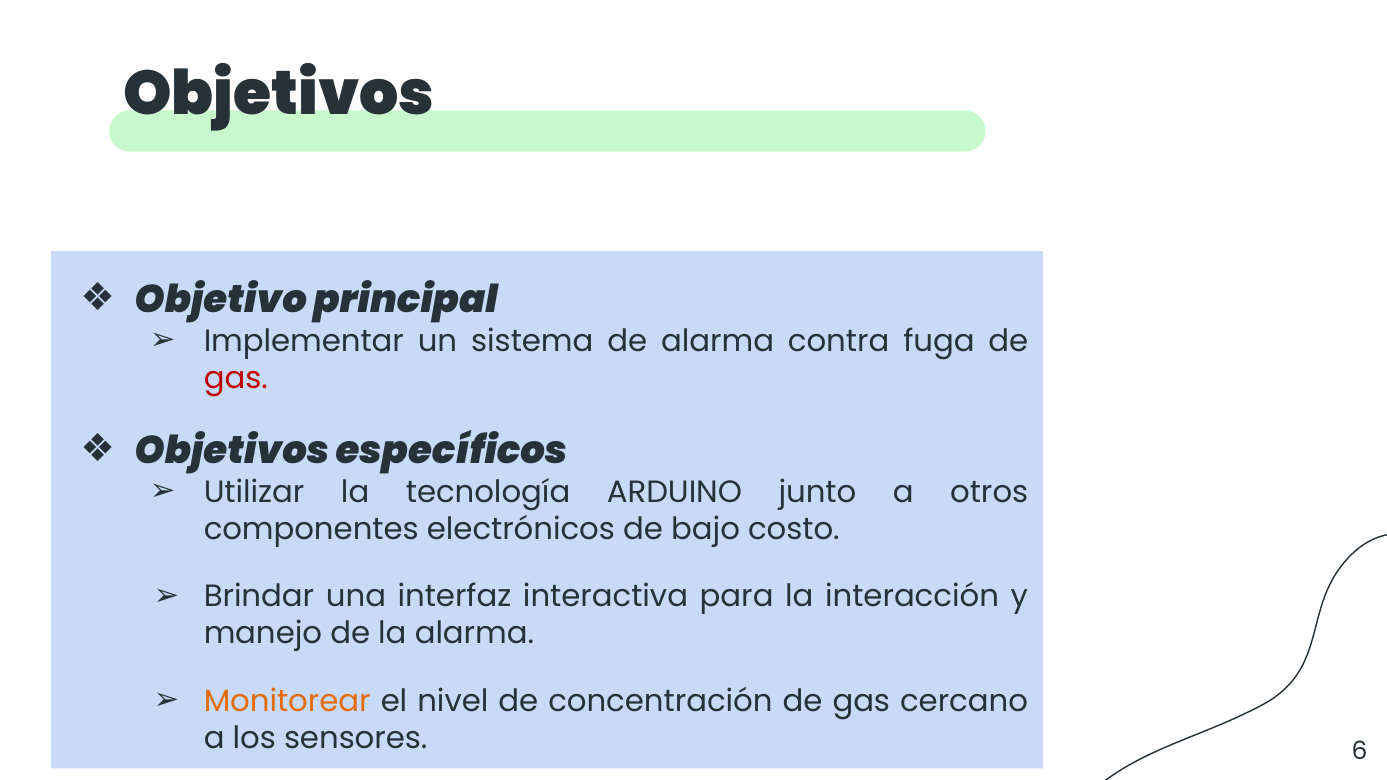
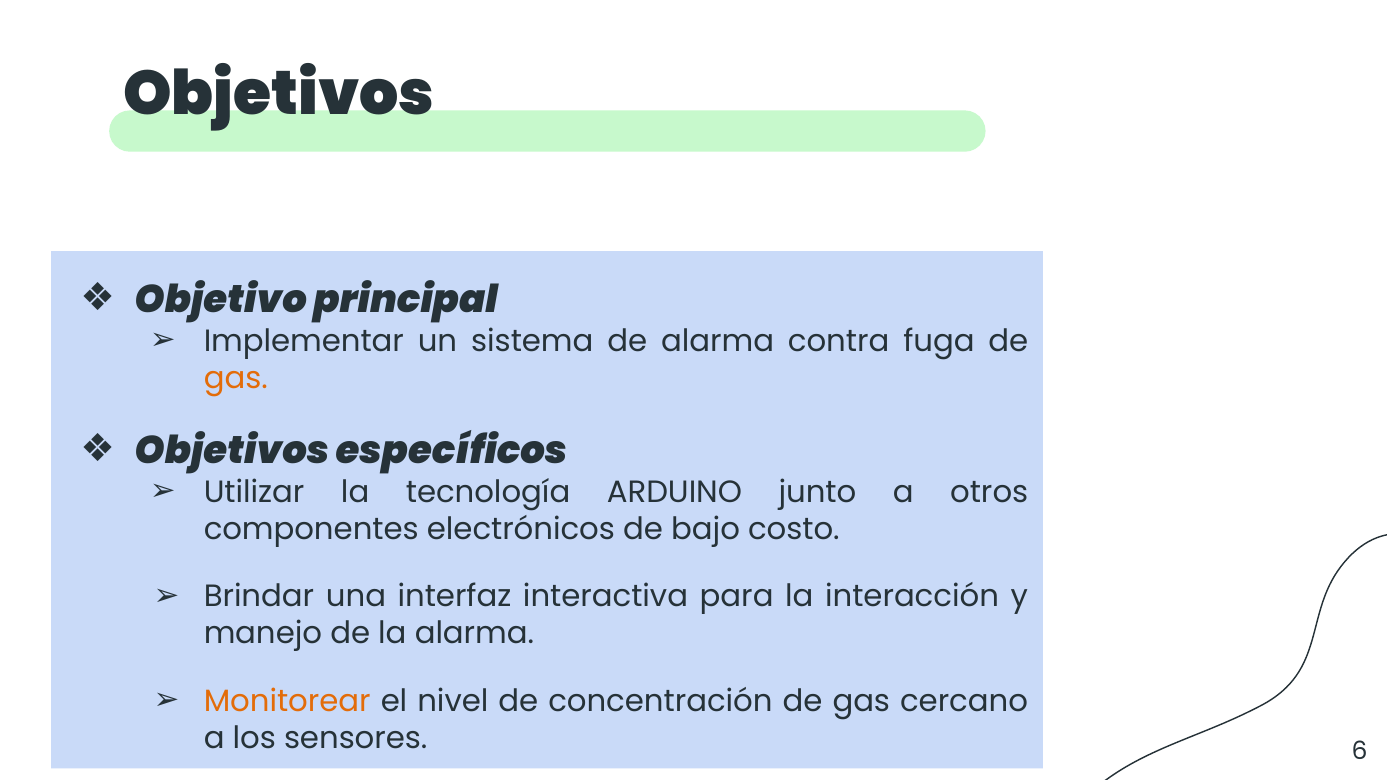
gas at (236, 378) colour: red -> orange
